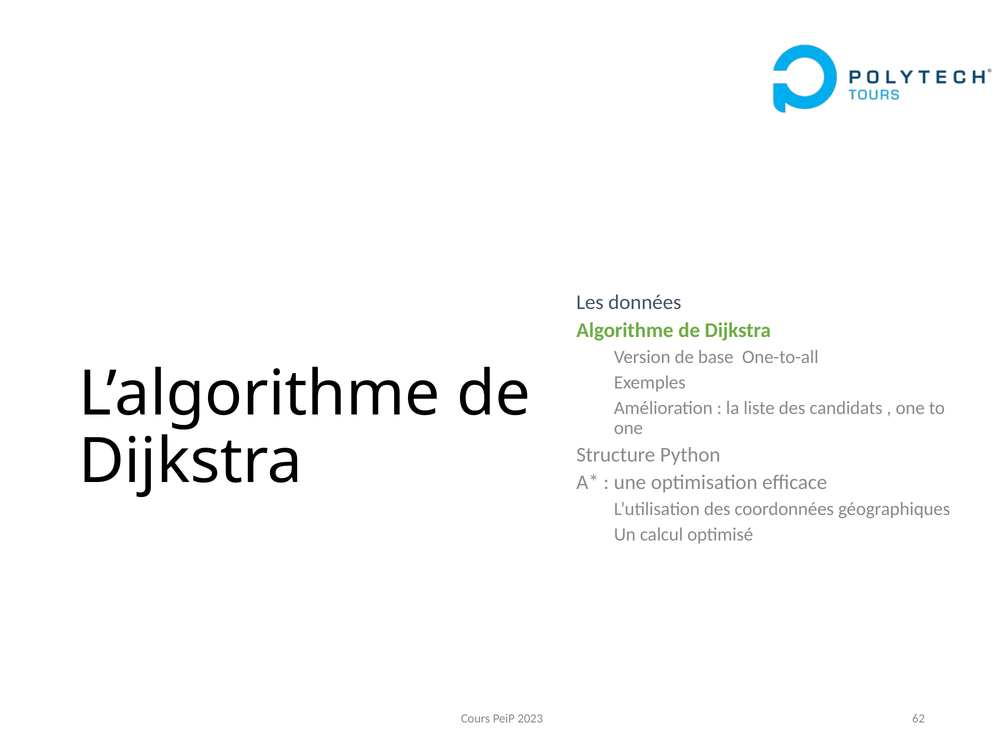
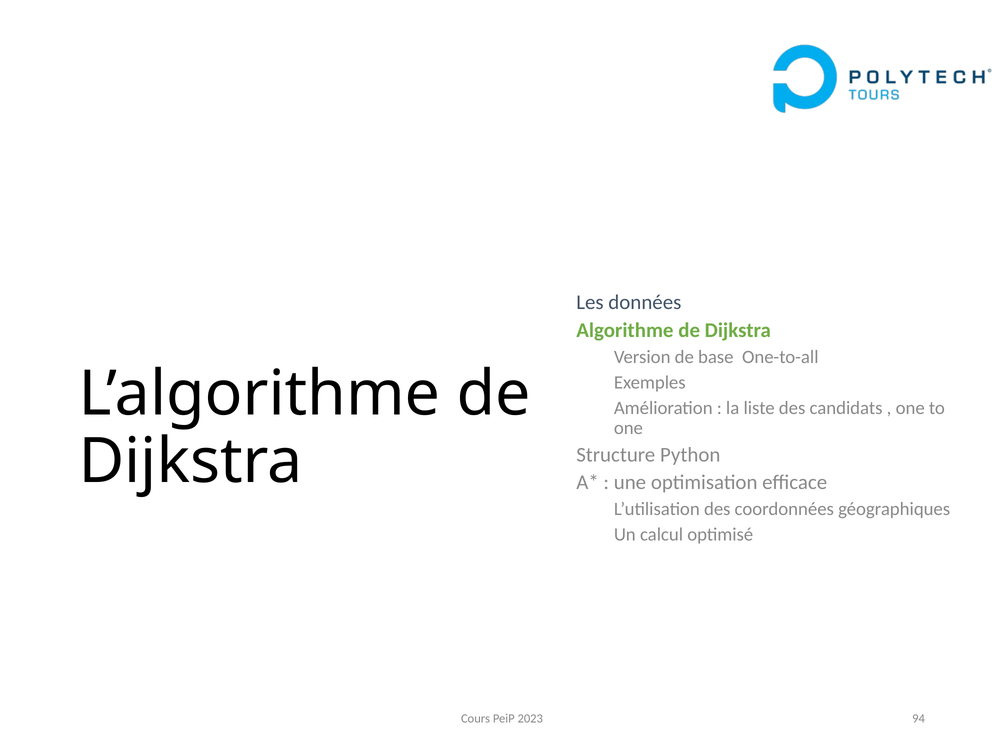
62: 62 -> 94
